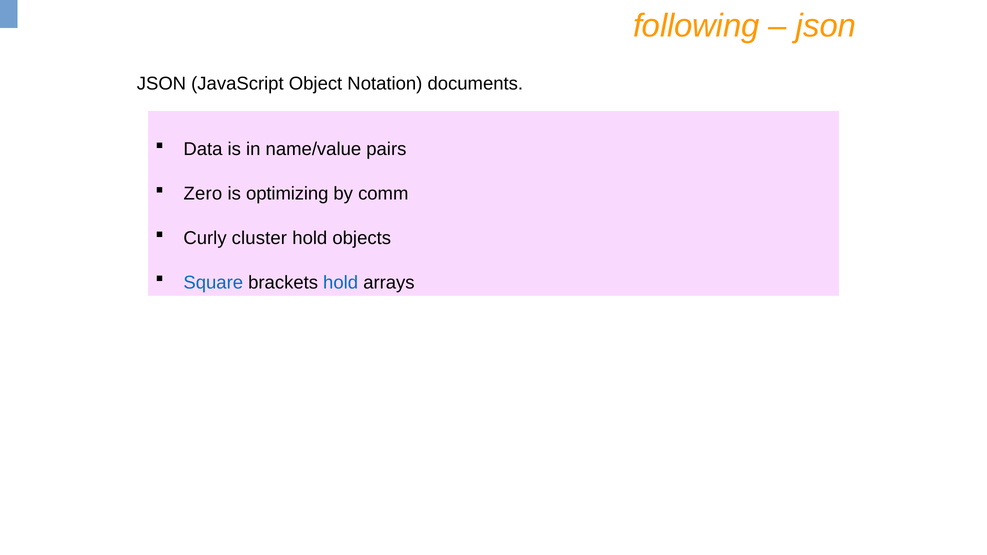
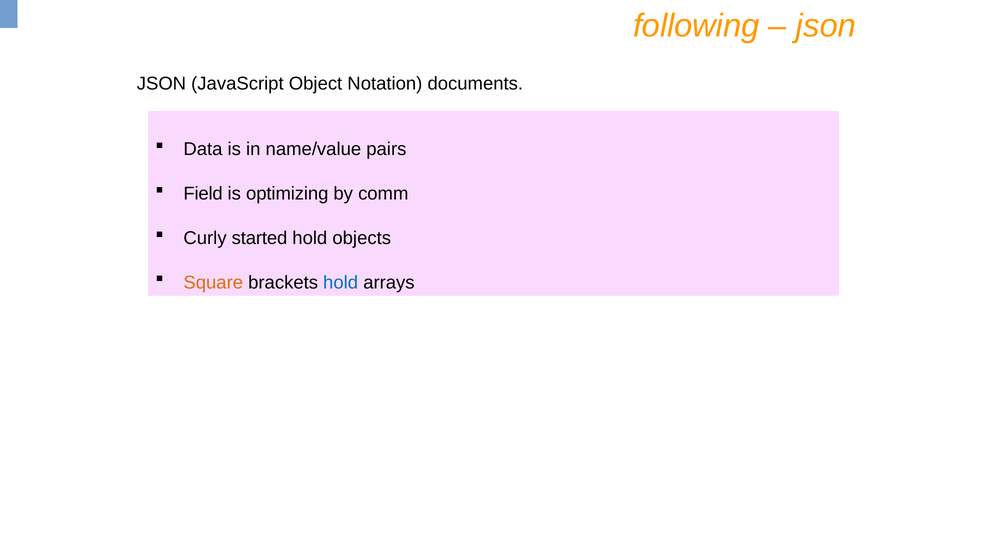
Zero: Zero -> Field
cluster: cluster -> started
Square colour: blue -> orange
